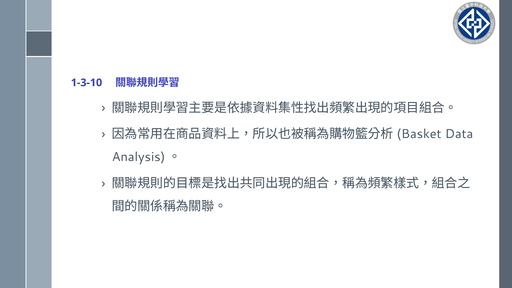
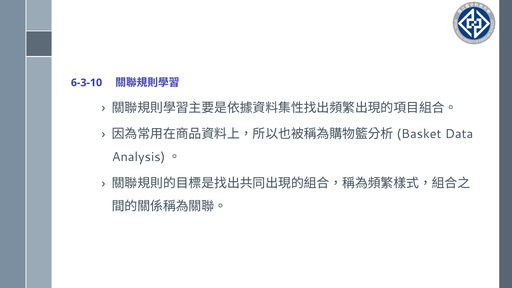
1-3-10: 1-3-10 -> 6-3-10
